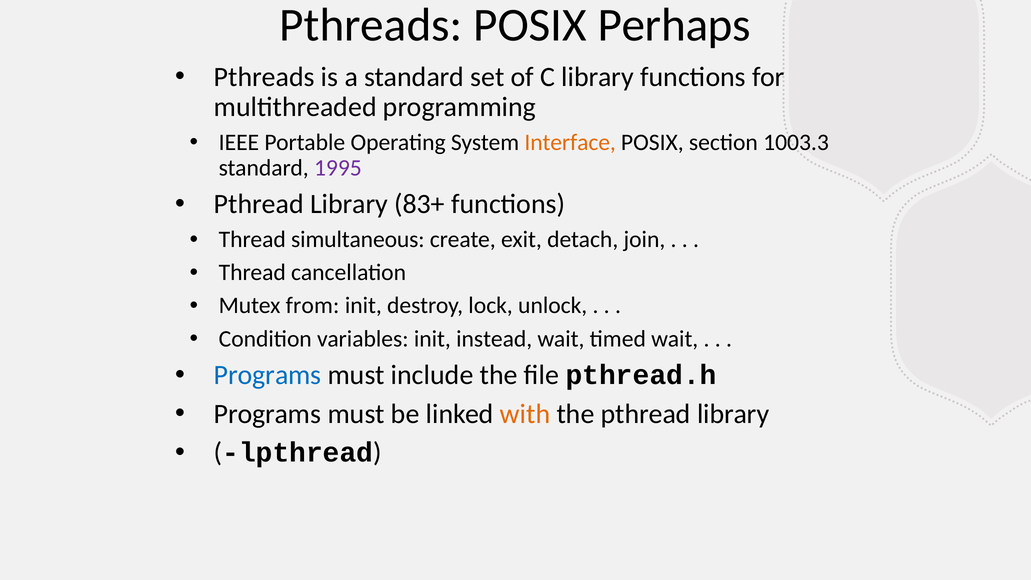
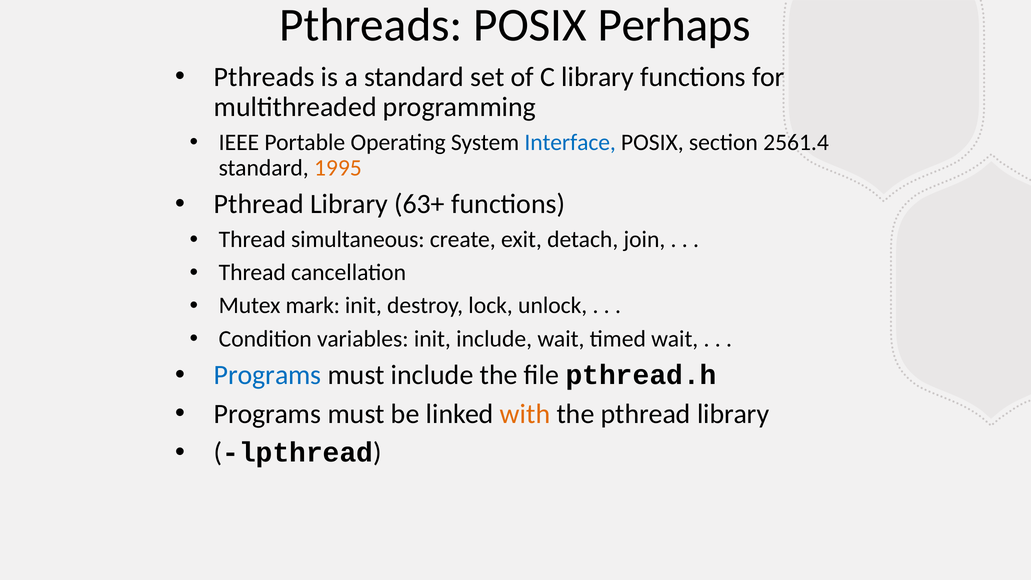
Interface colour: orange -> blue
1003.3: 1003.3 -> 2561.4
1995 colour: purple -> orange
83+: 83+ -> 63+
from: from -> mark
init instead: instead -> include
